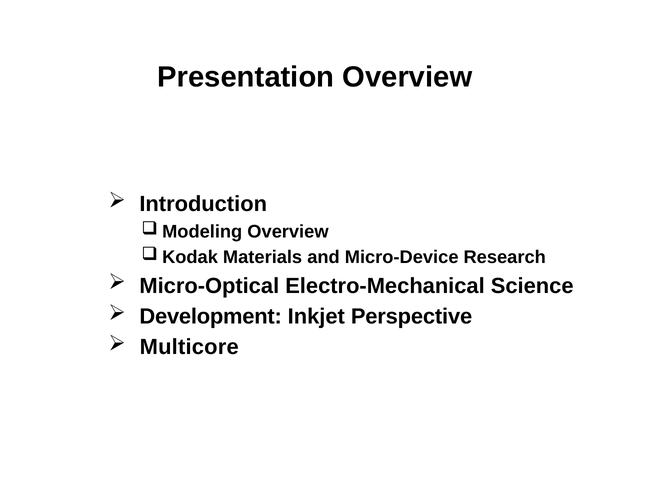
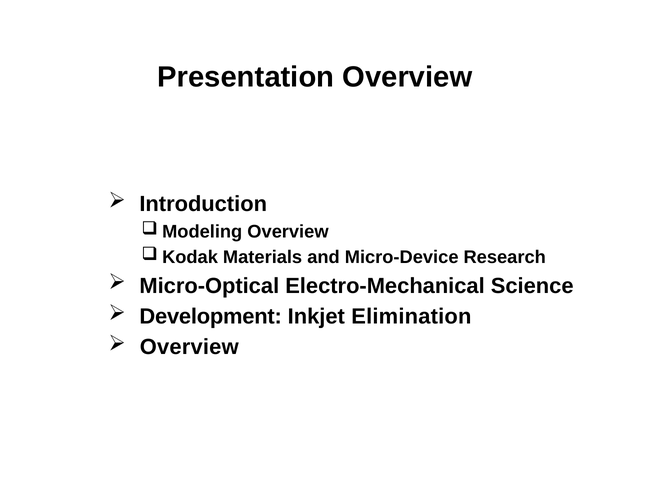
Perspective: Perspective -> Elimination
Multicore at (189, 347): Multicore -> Overview
